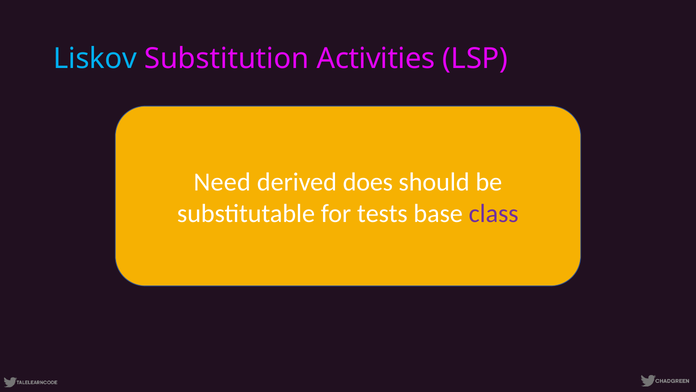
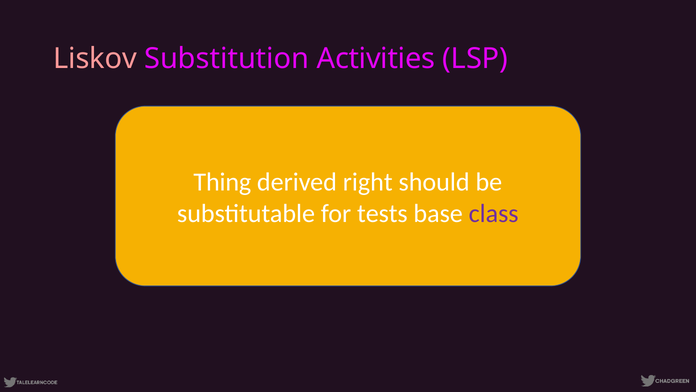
Liskov colour: light blue -> pink
Need: Need -> Thing
does: does -> right
